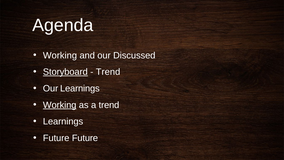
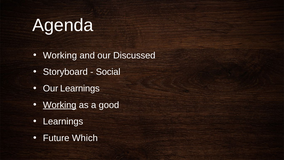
Storyboard underline: present -> none
Trend at (108, 72): Trend -> Social
a trend: trend -> good
Future Future: Future -> Which
